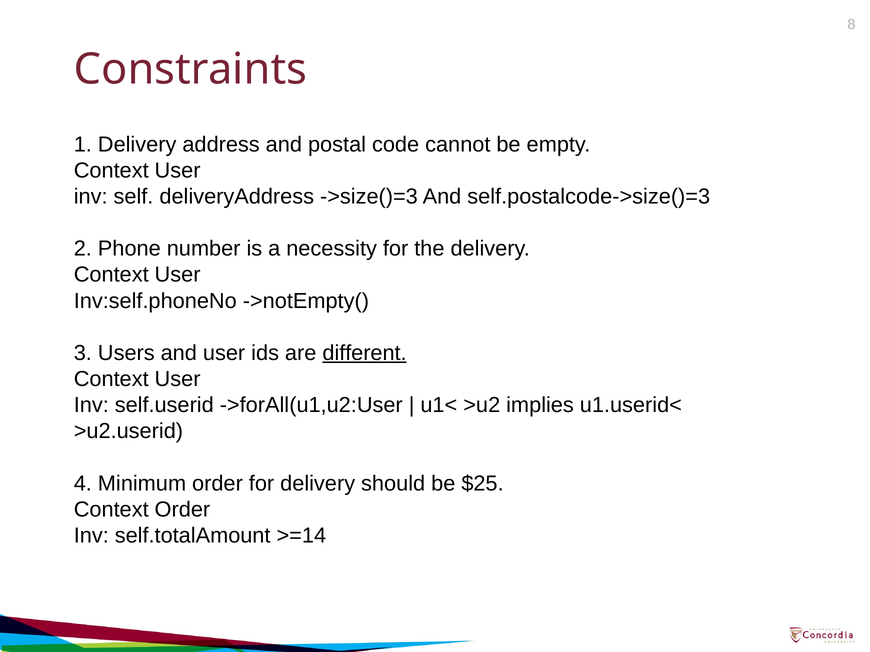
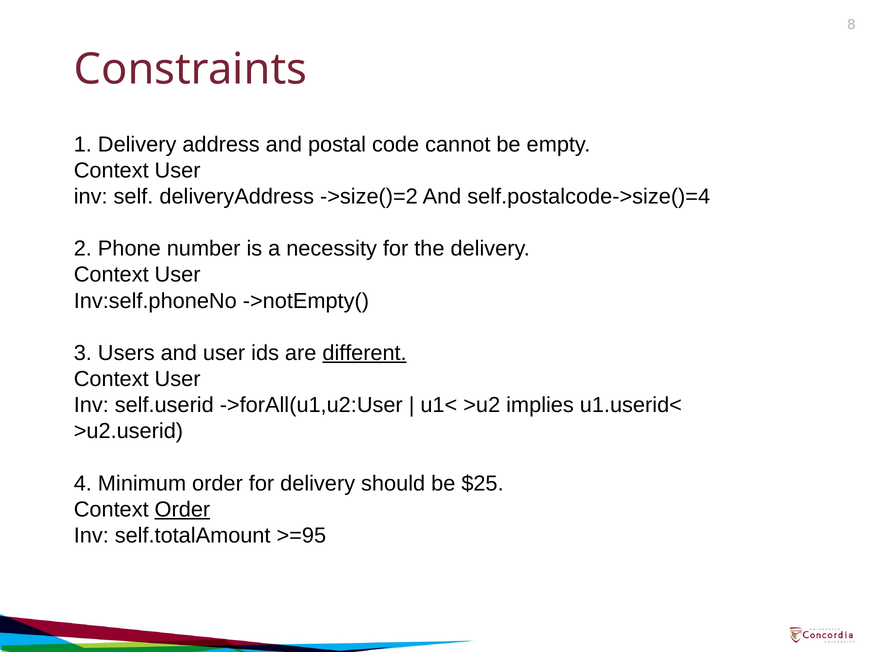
->size()=3: ->size()=3 -> ->size()=2
self.postalcode->size()=3: self.postalcode->size()=3 -> self.postalcode->size()=4
Order at (182, 510) underline: none -> present
>=14: >=14 -> >=95
